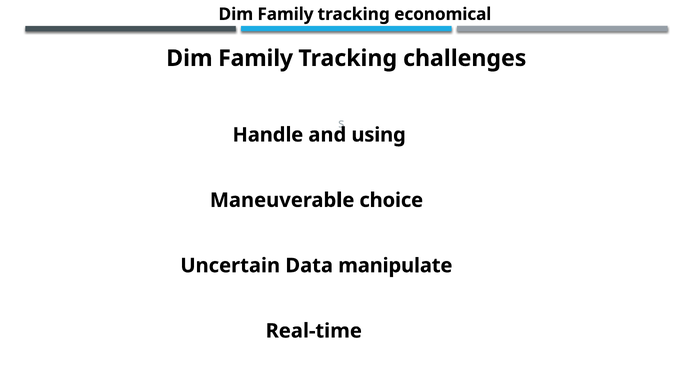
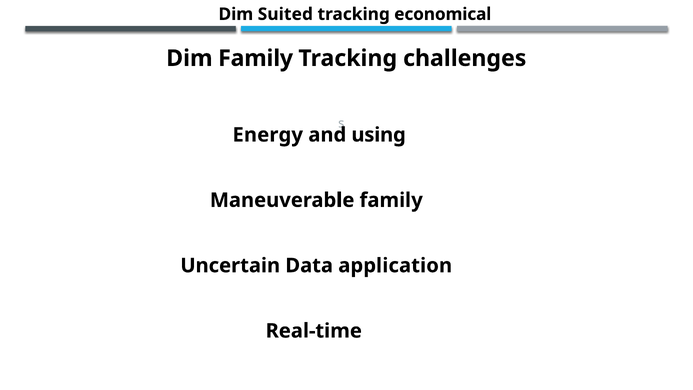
Family at (285, 14): Family -> Suited
Handle: Handle -> Energy
Maneuverable choice: choice -> family
manipulate: manipulate -> application
